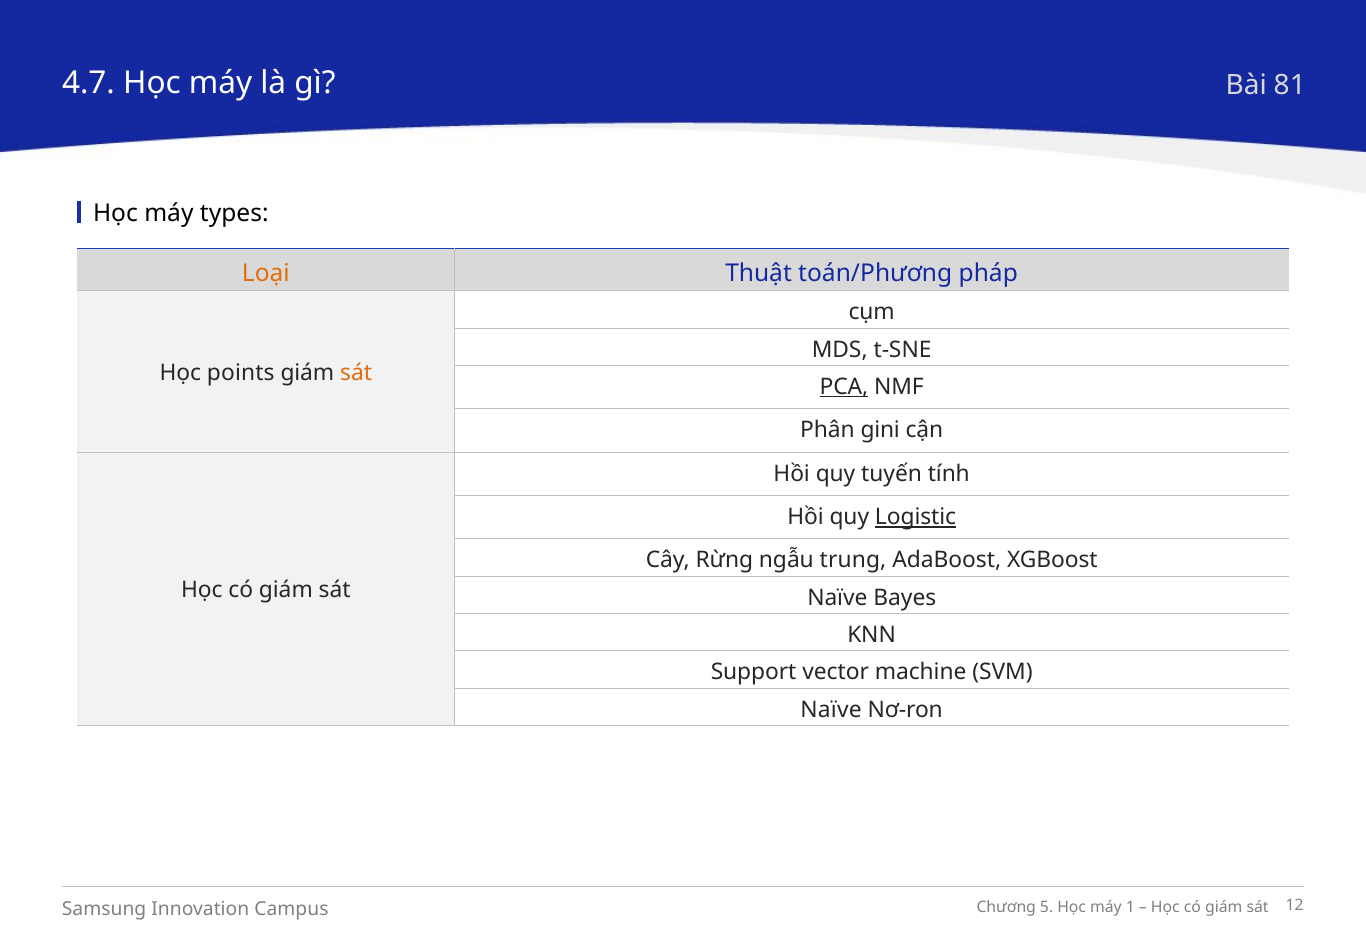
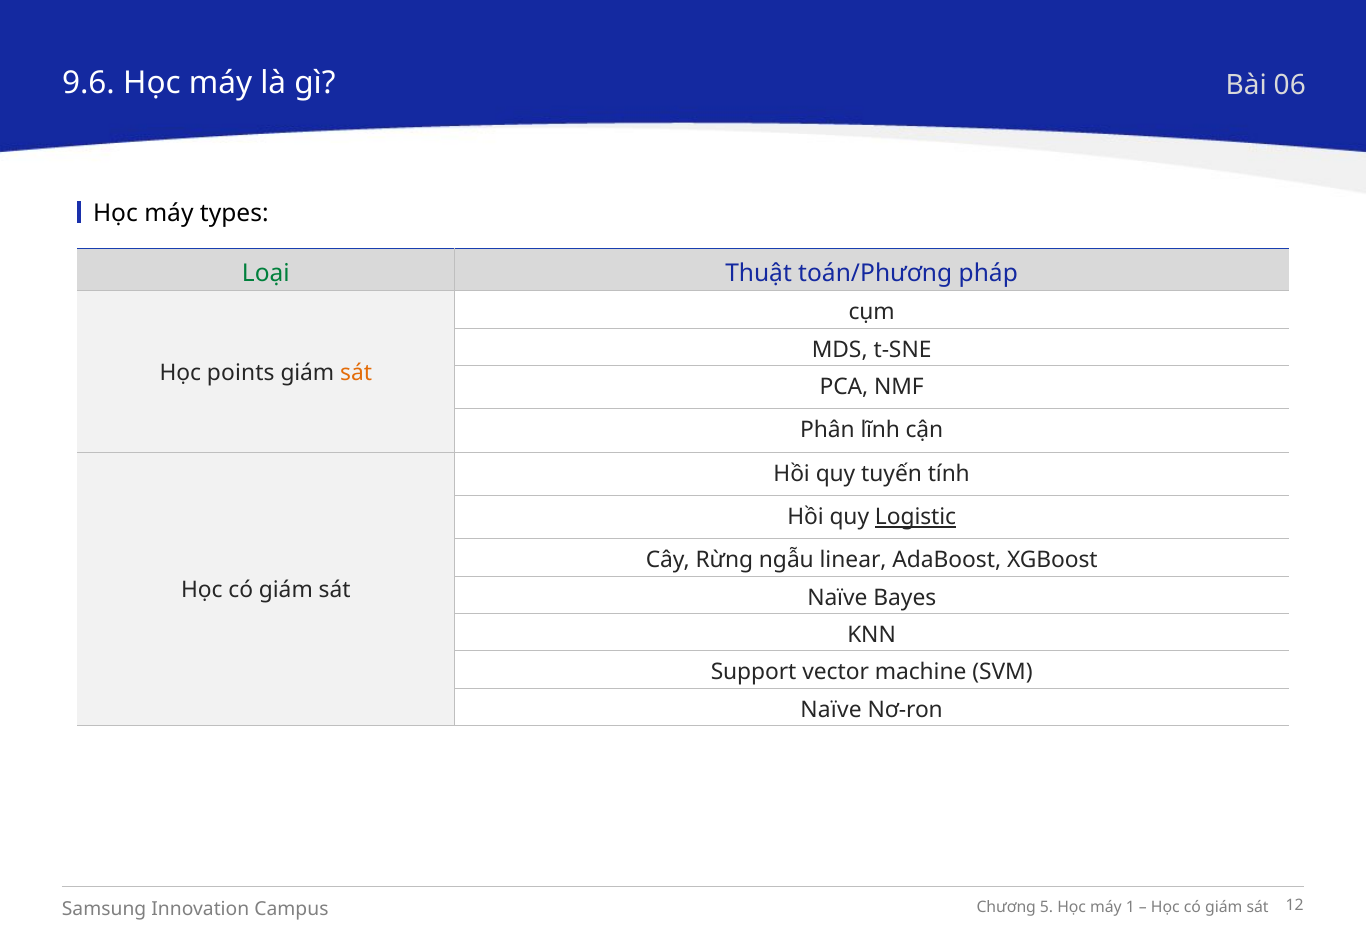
4.7: 4.7 -> 9.6
81: 81 -> 06
Loại colour: orange -> green
PCA underline: present -> none
gini: gini -> lĩnh
trung: trung -> linear
